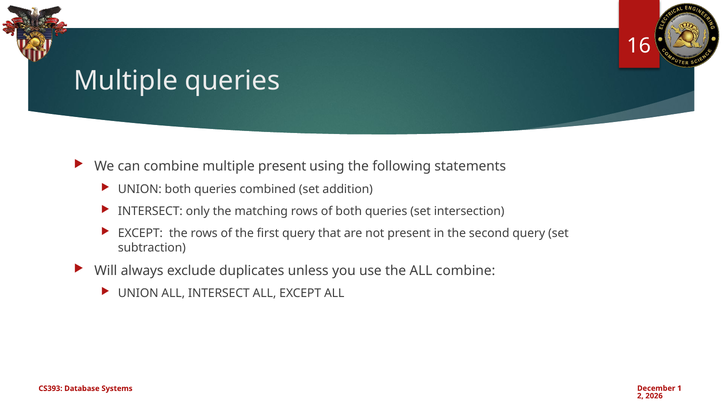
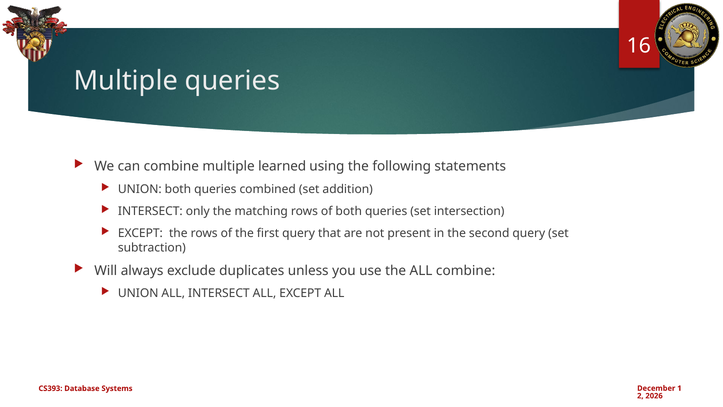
multiple present: present -> learned
